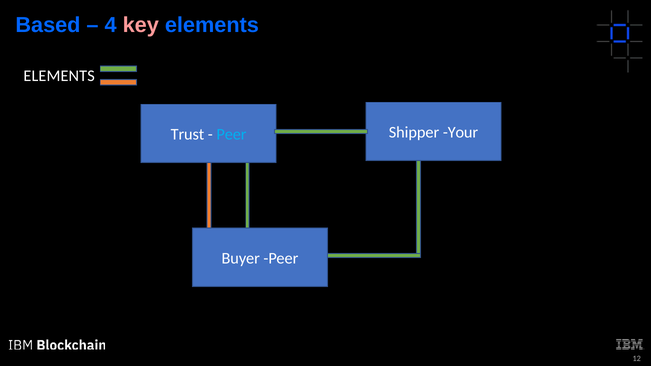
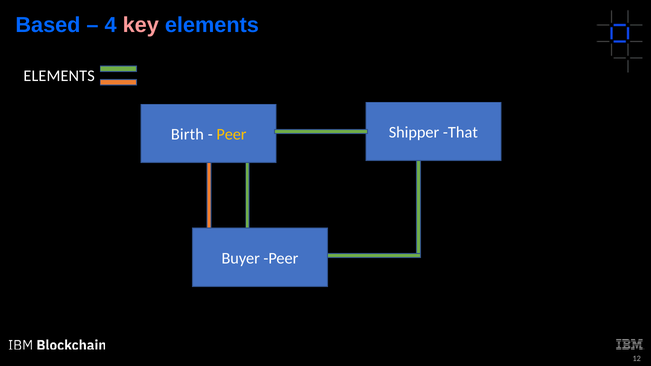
Trust: Trust -> Birth
Peer at (231, 135) colour: light blue -> yellow
Your: Your -> That
